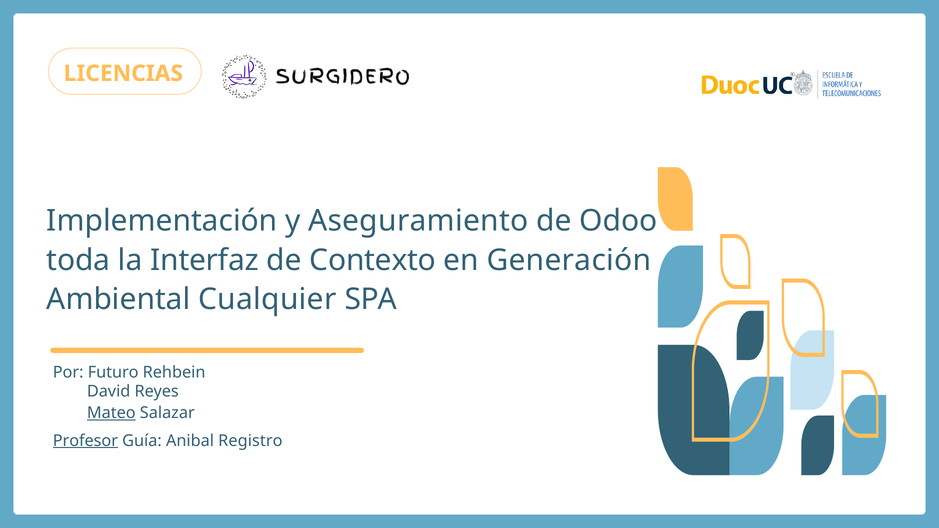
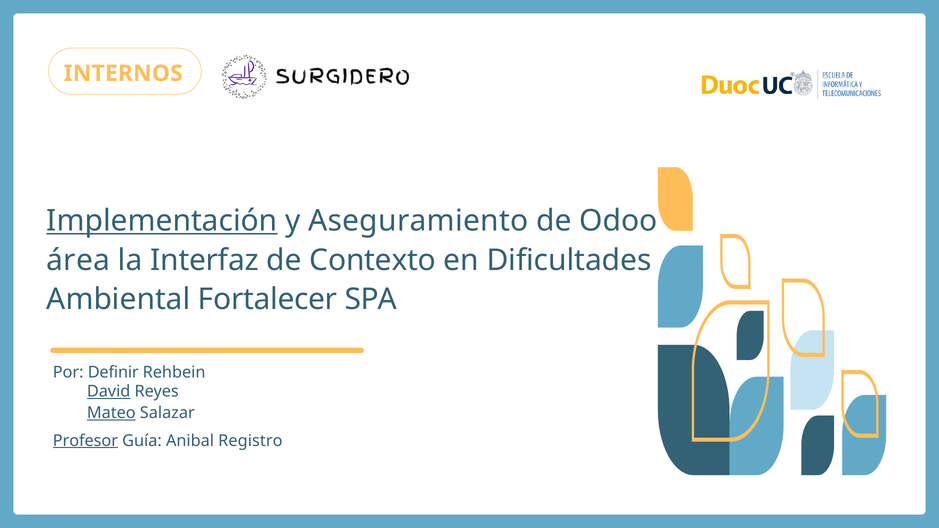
LICENCIAS: LICENCIAS -> INTERNOS
Implementación underline: none -> present
toda: toda -> área
Generación: Generación -> Dificultades
Cualquier: Cualquier -> Fortalecer
Futuro: Futuro -> Definir
David underline: none -> present
